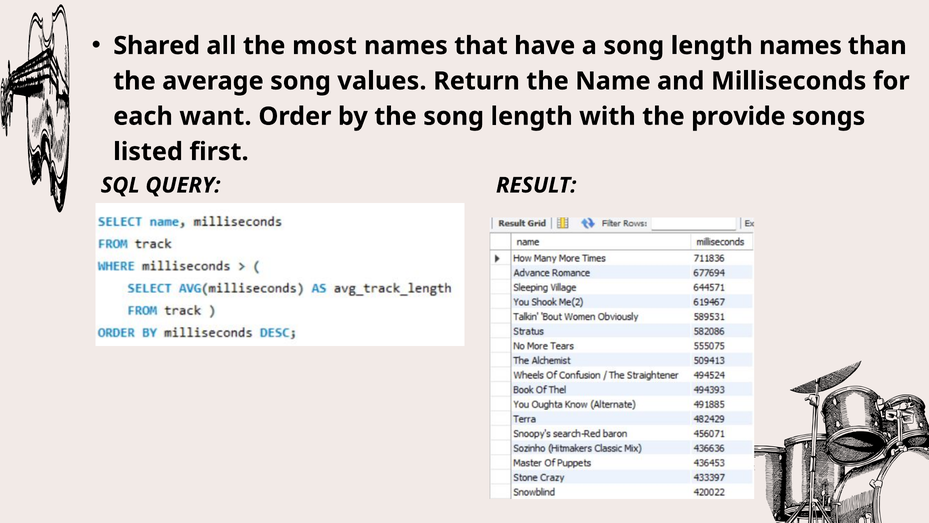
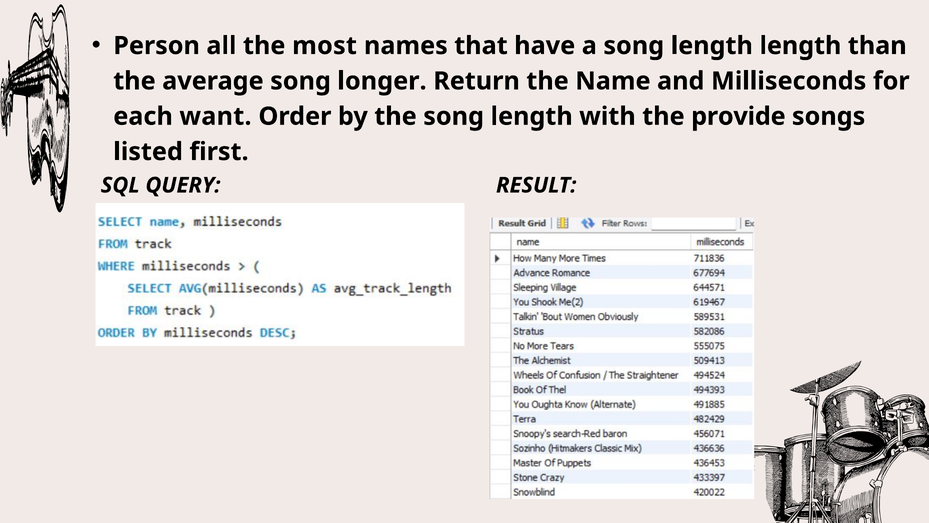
Shared: Shared -> Person
length names: names -> length
values: values -> longer
